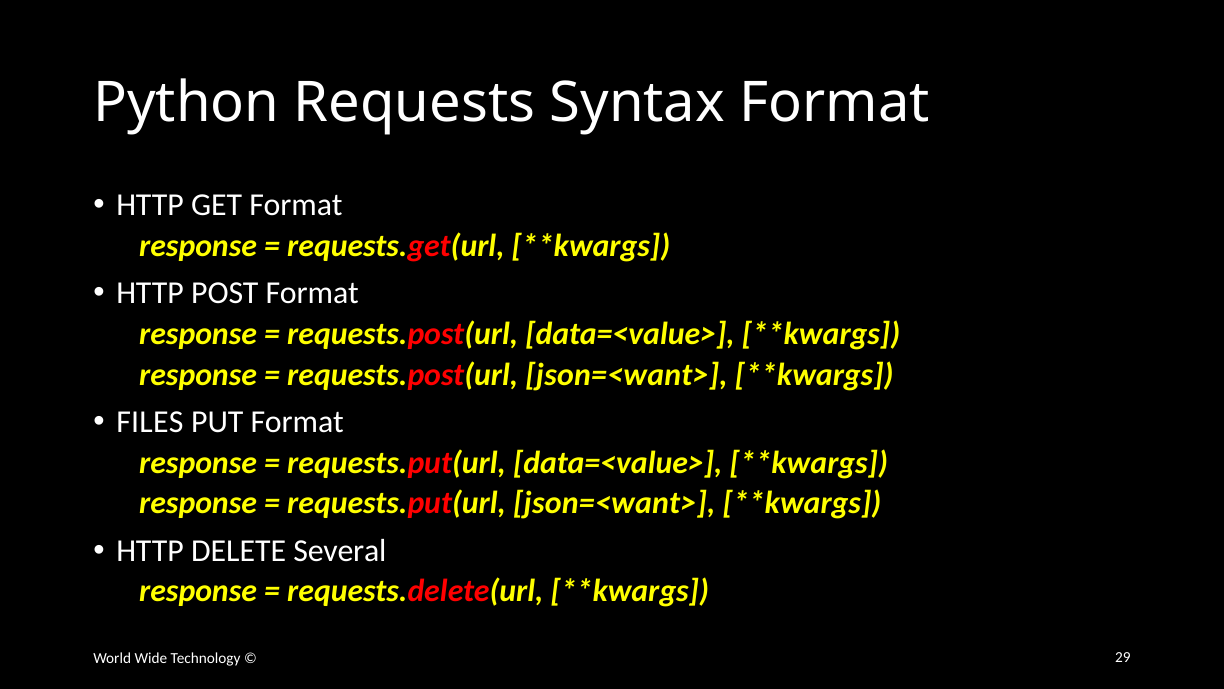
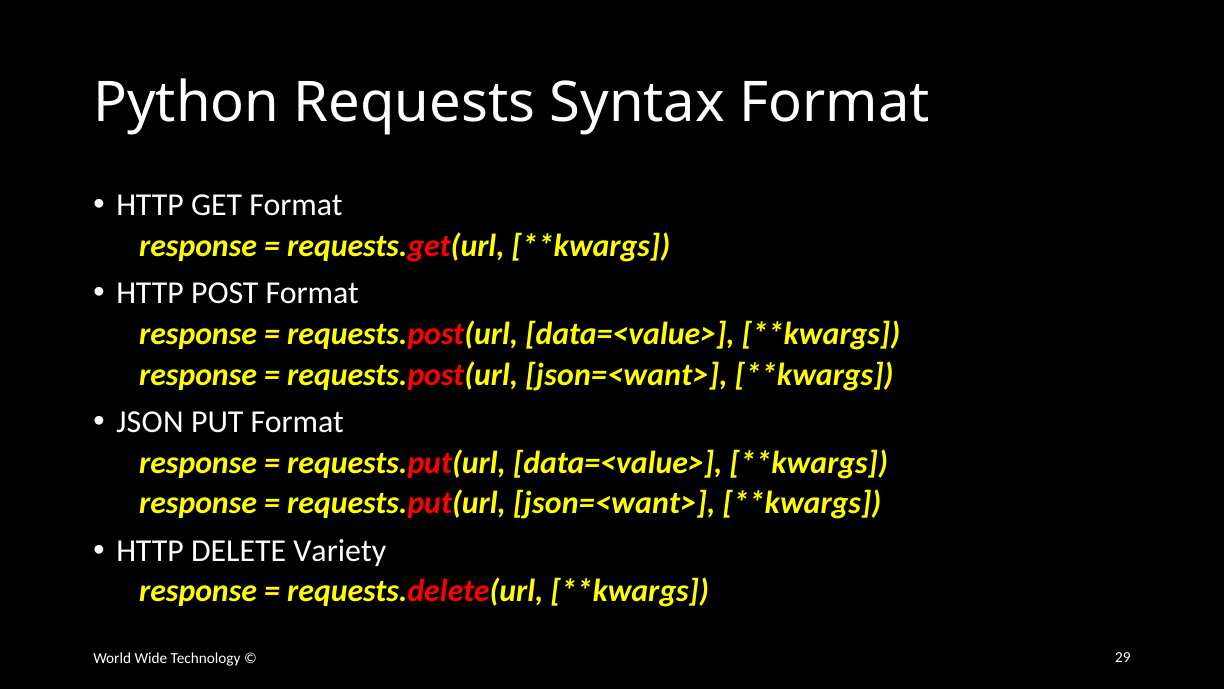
FILES: FILES -> JSON
Several: Several -> Variety
